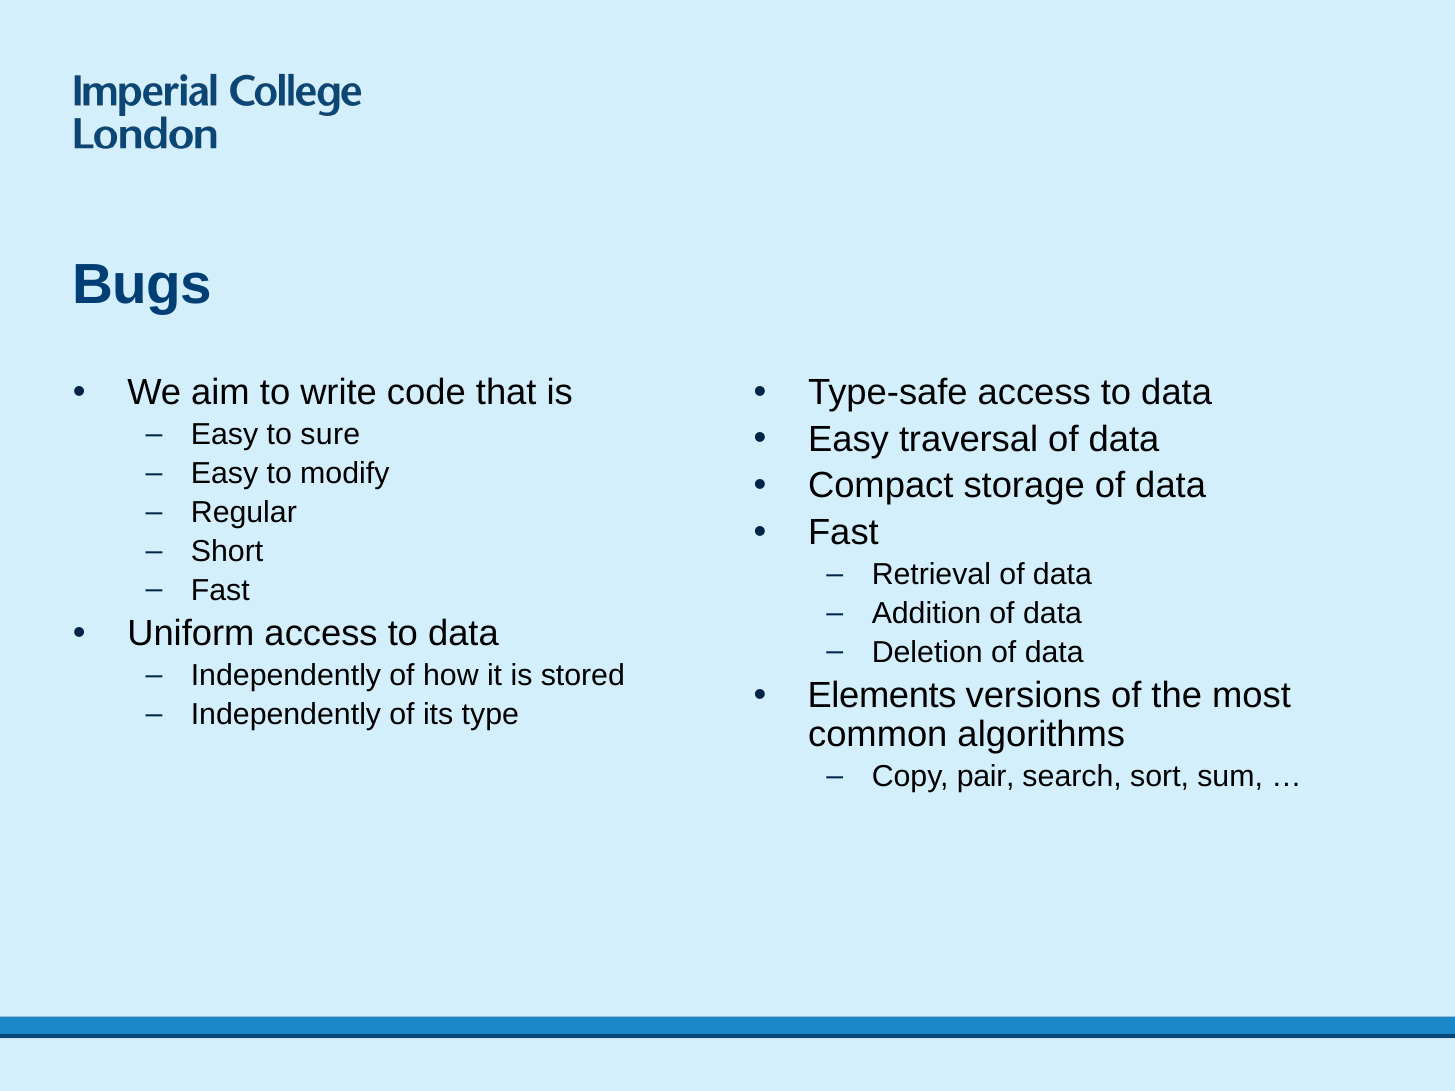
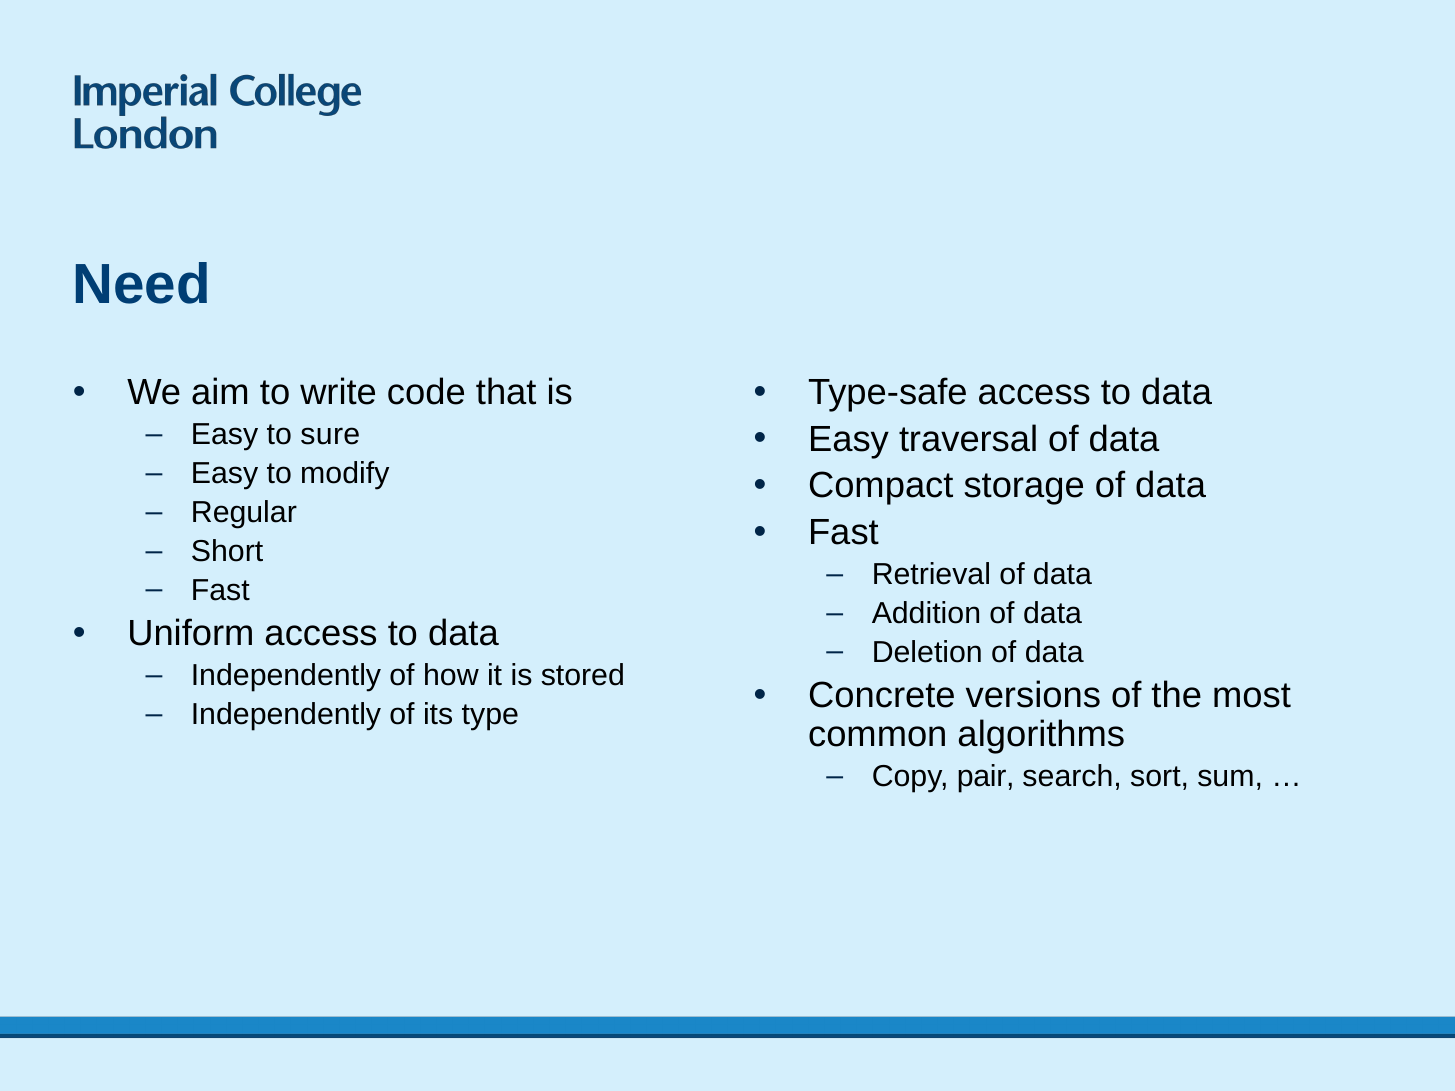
Bugs: Bugs -> Need
Elements: Elements -> Concrete
